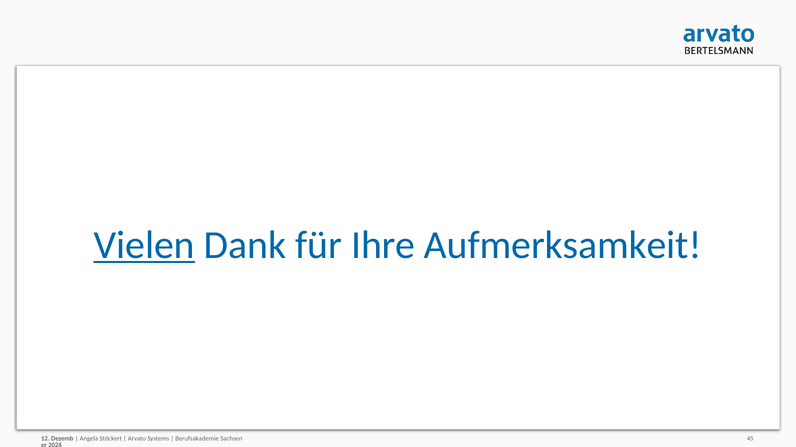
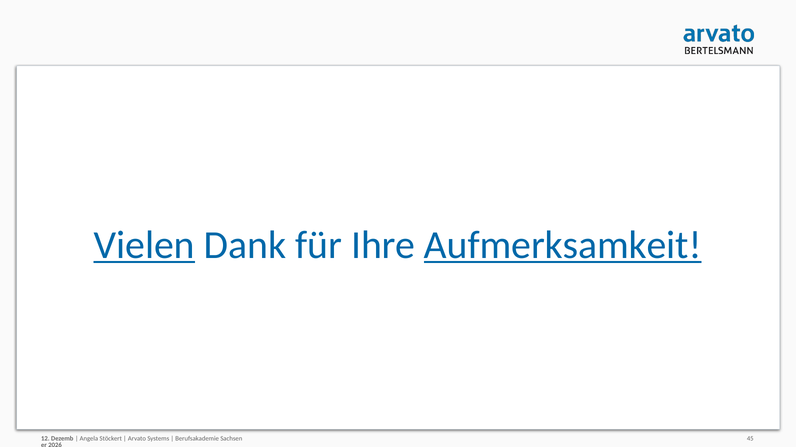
Aufmerksamkeit underline: none -> present
